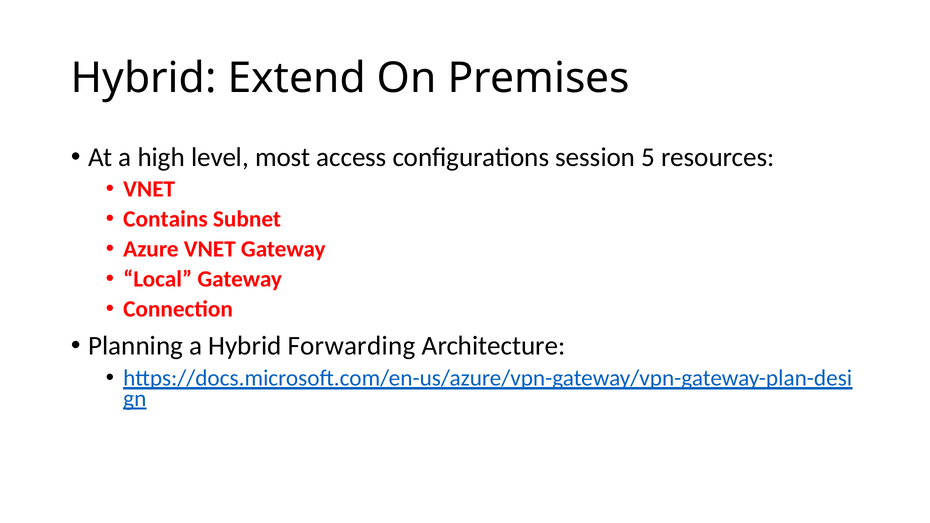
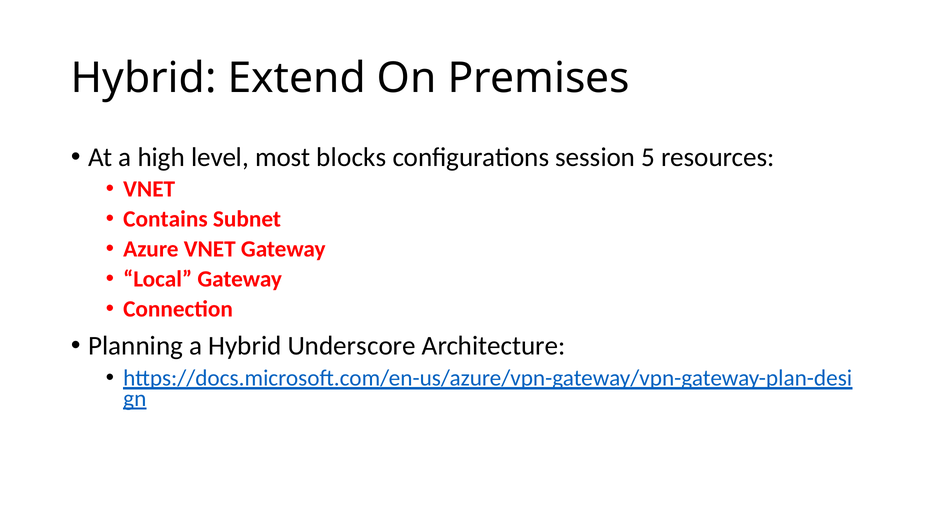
access: access -> blocks
Forwarding: Forwarding -> Underscore
